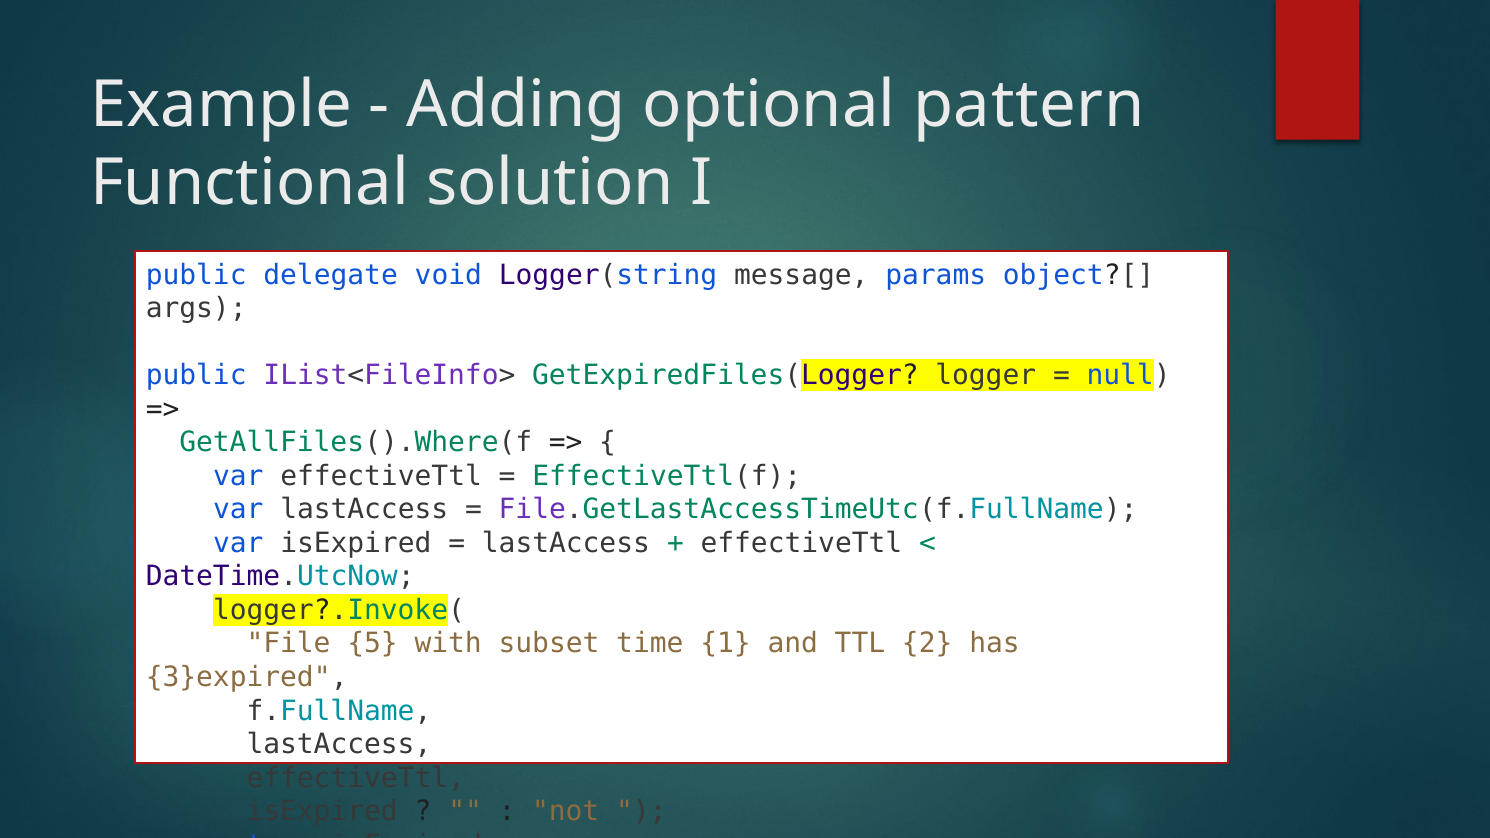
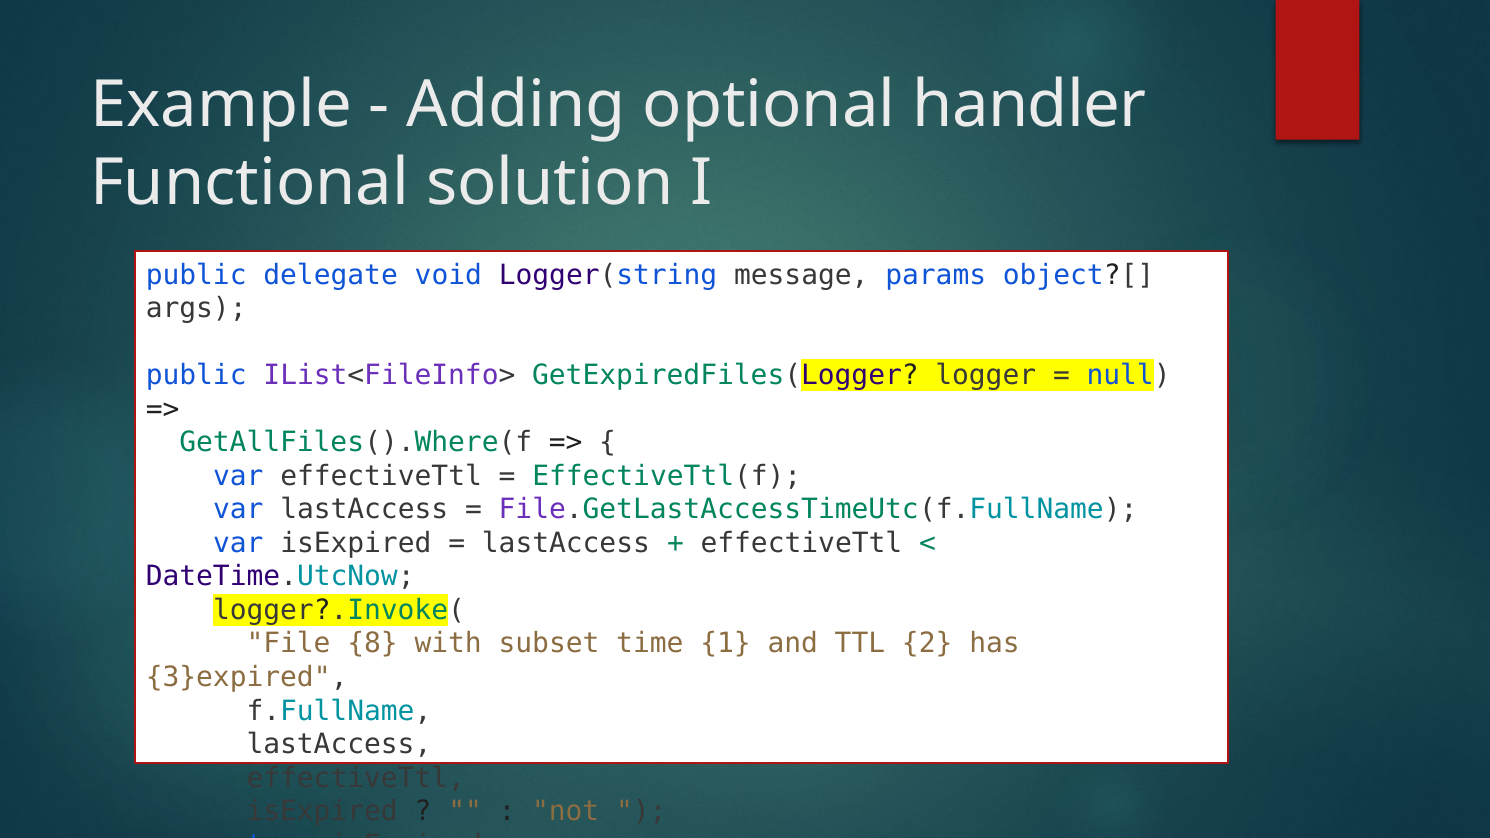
pattern: pattern -> handler
5: 5 -> 8
